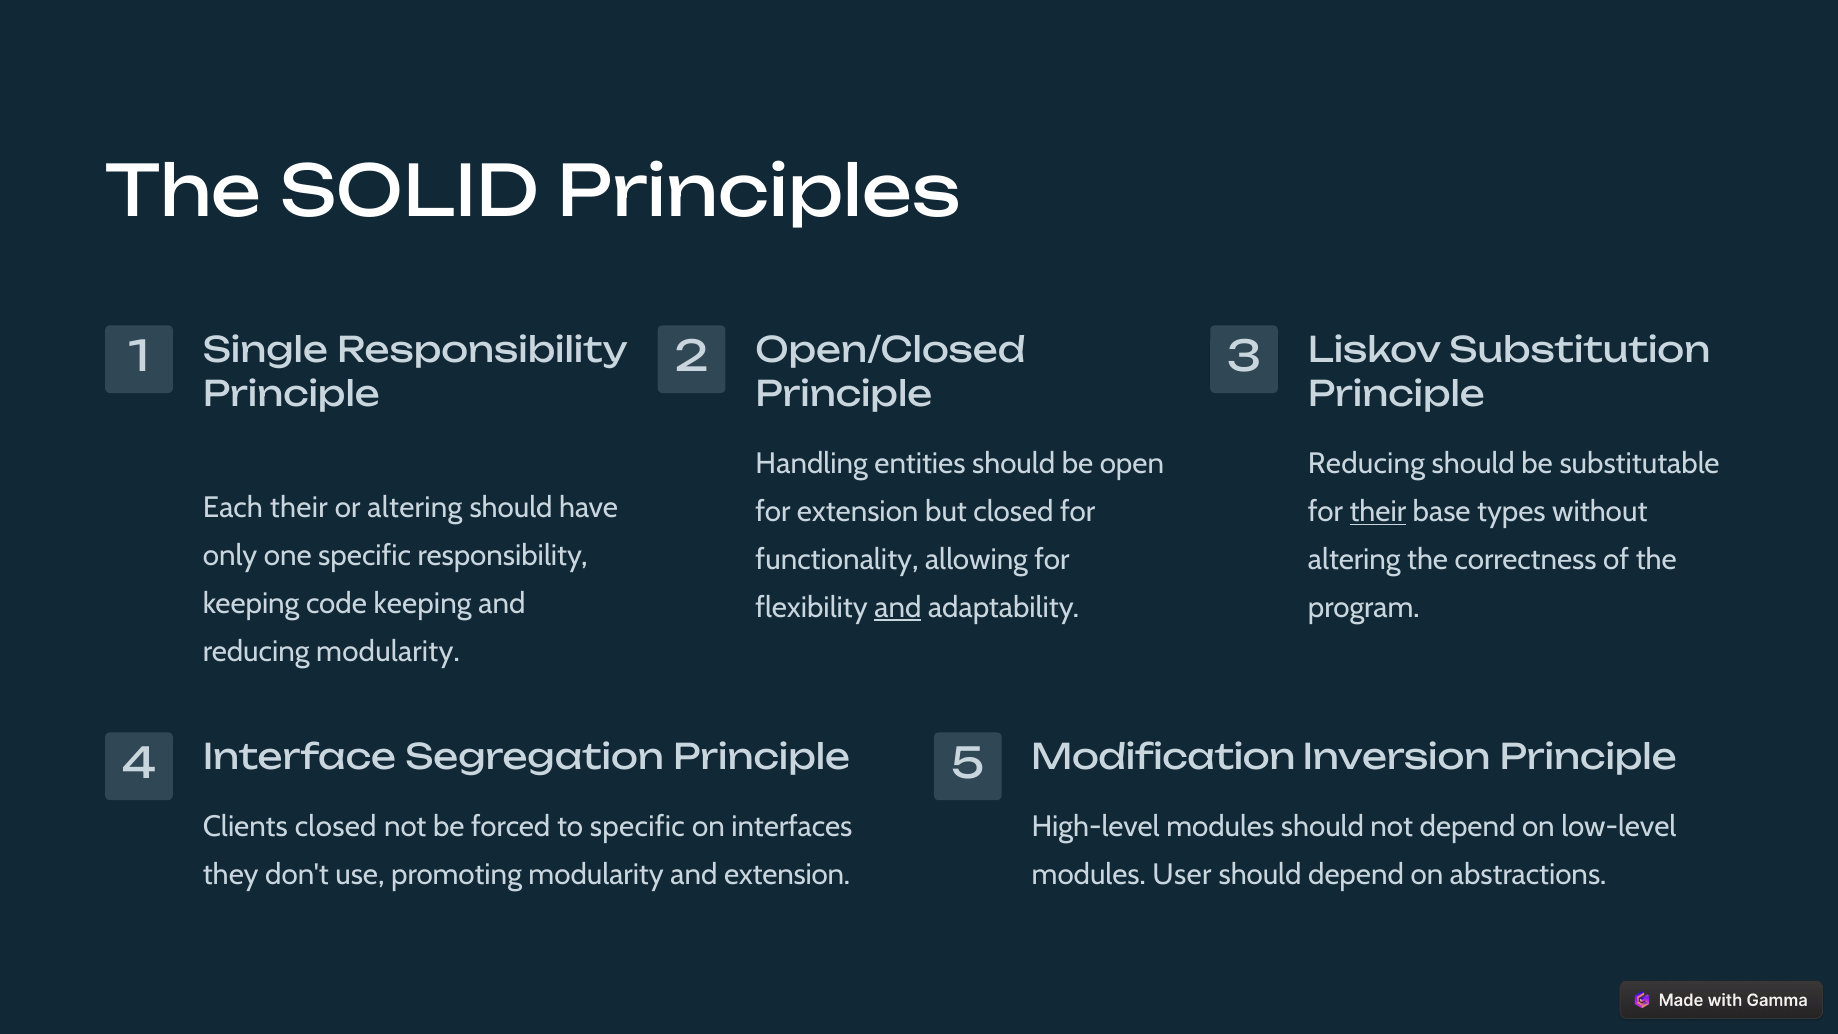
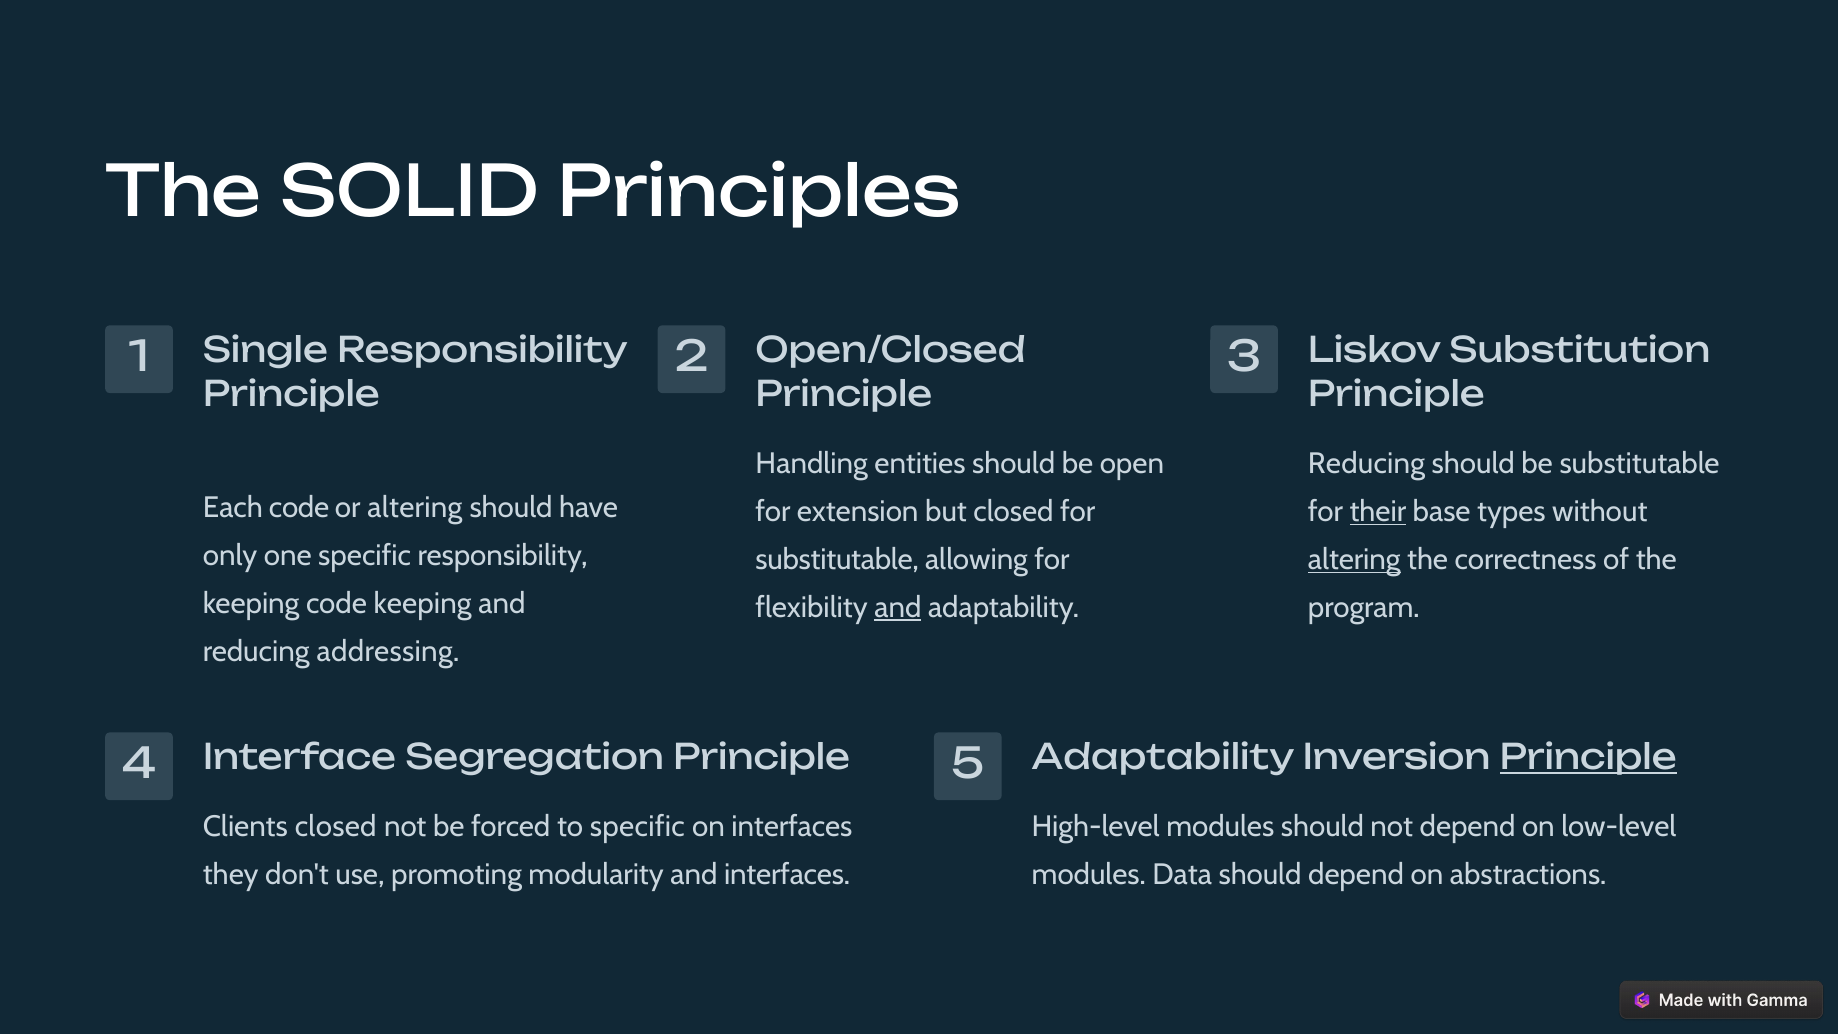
Each their: their -> code
functionality at (837, 560): functionality -> substitutable
altering at (1354, 560) underline: none -> present
reducing modularity: modularity -> addressing
5 Modification: Modification -> Adaptability
Principle at (1588, 758) underline: none -> present
and extension: extension -> interfaces
User: User -> Data
